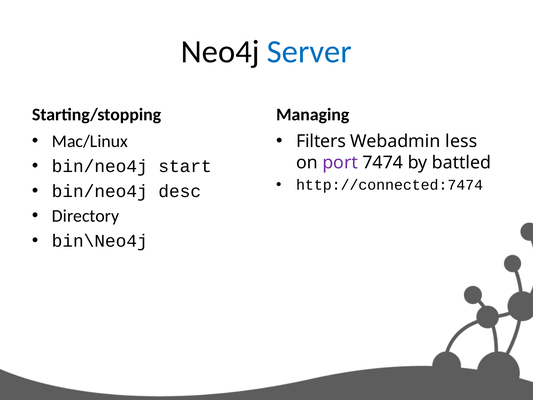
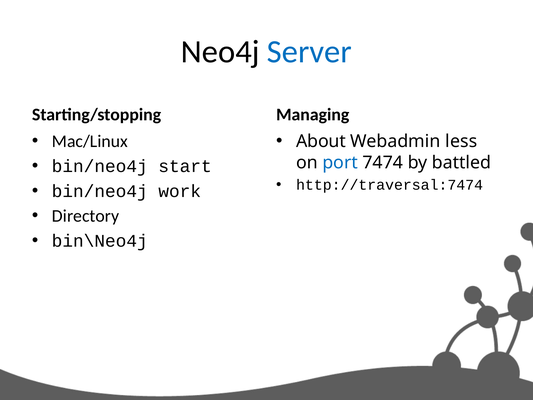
Filters: Filters -> About
port colour: purple -> blue
http://connected:7474: http://connected:7474 -> http://traversal:7474
desc: desc -> work
